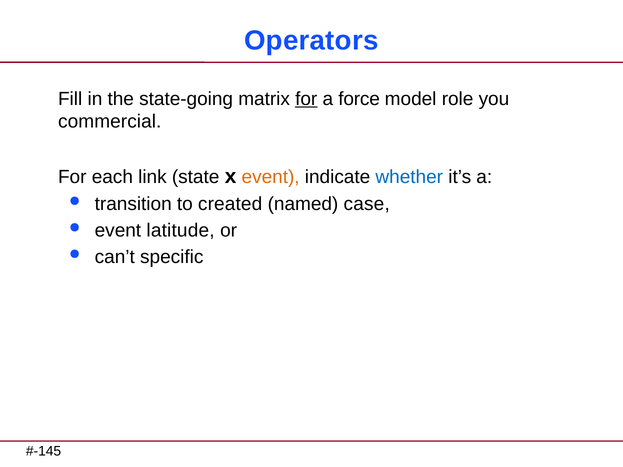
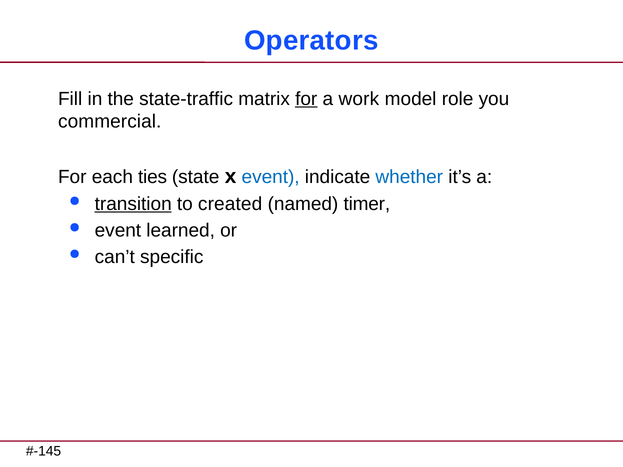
state-going: state-going -> state-traffic
force: force -> work
link: link -> ties
event at (271, 177) colour: orange -> blue
transition underline: none -> present
case: case -> timer
latitude: latitude -> learned
